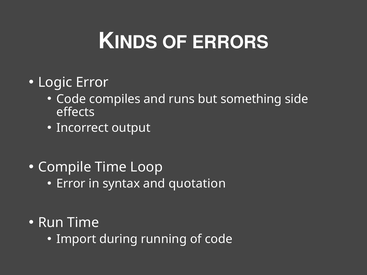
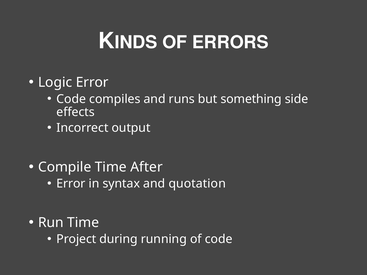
Loop: Loop -> After
Import: Import -> Project
